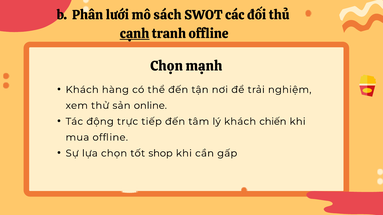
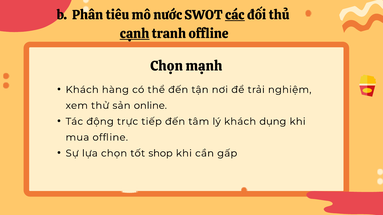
lưới: lưới -> tiêu
sách: sách -> nước
các underline: none -> present
chiến: chiến -> dụng
